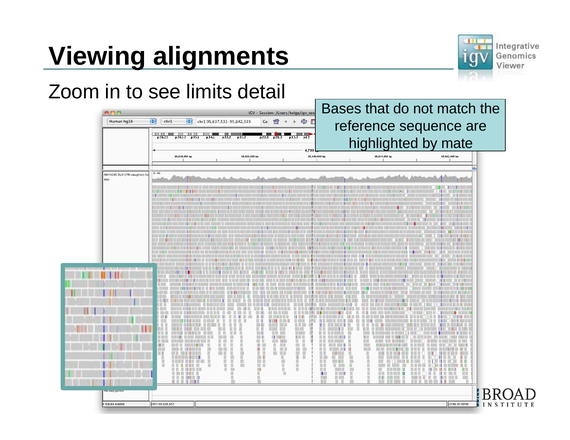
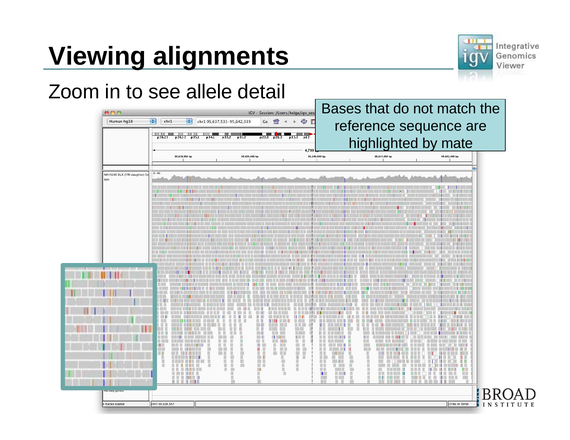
limits: limits -> allele
